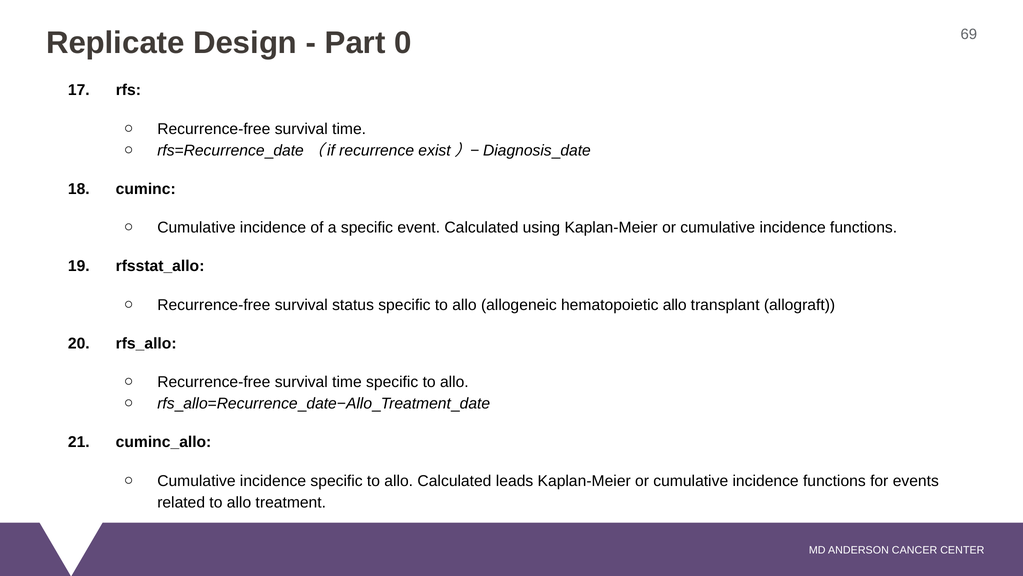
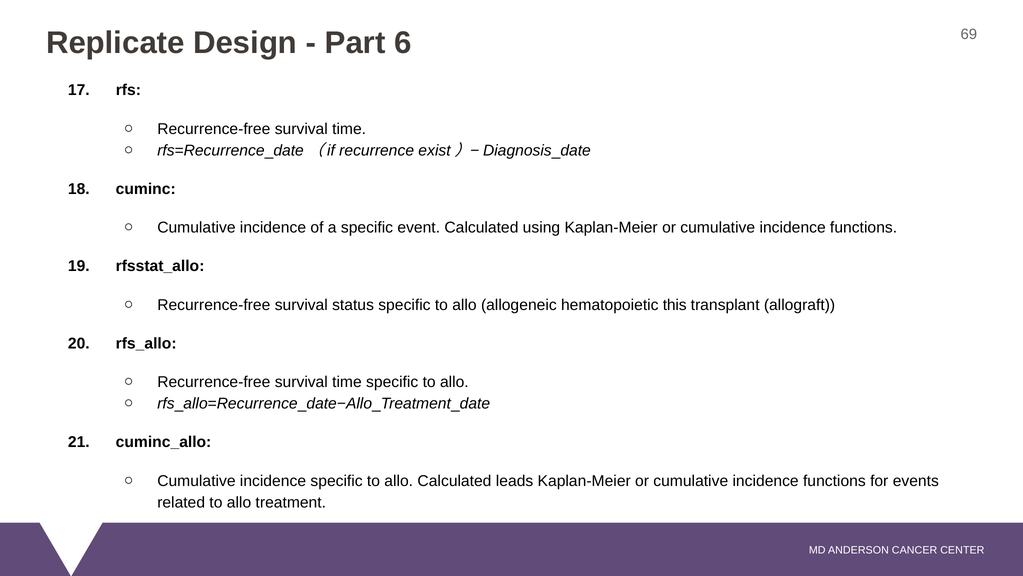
0: 0 -> 6
hematopoietic allo: allo -> this
